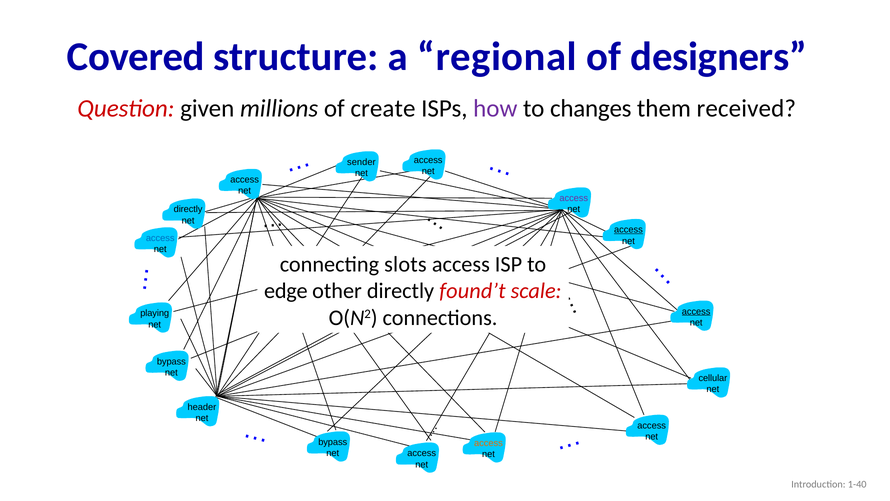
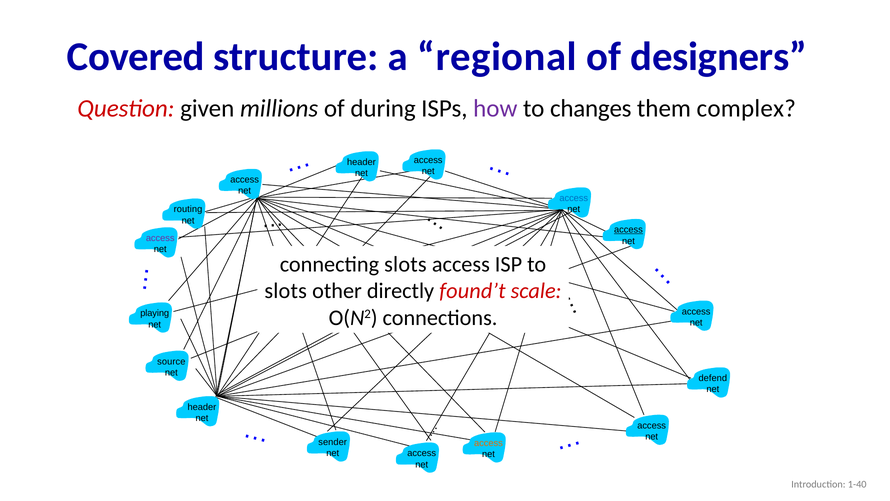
create: create -> during
received: received -> complex
sender at (361, 162): sender -> header
access at (574, 198) colour: purple -> blue
directly at (188, 209): directly -> routing
access at (160, 238) colour: blue -> purple
edge at (286, 291): edge -> slots
access at (696, 311) underline: present -> none
bypass at (171, 361): bypass -> source
cellular: cellular -> defend
bypass at (333, 442): bypass -> sender
